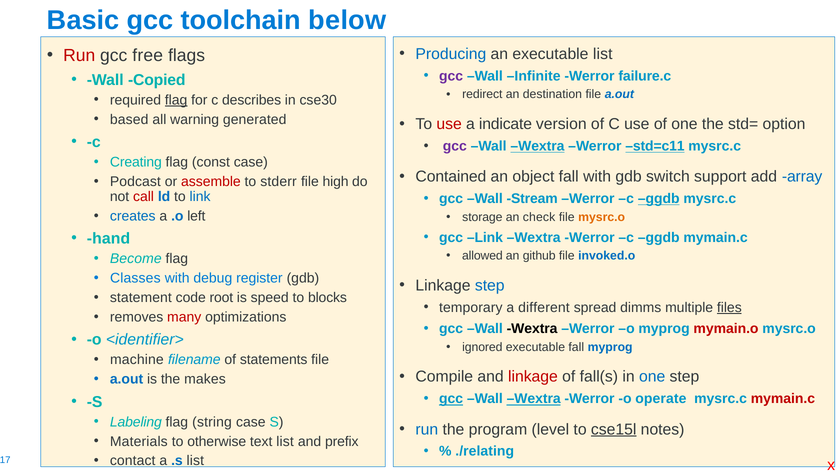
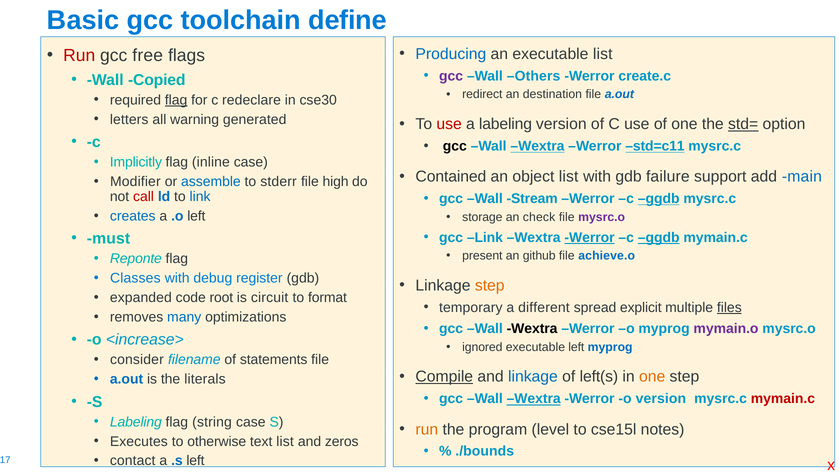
below: below -> define
Infinite: Infinite -> Others
failure.c: failure.c -> create.c
describes: describes -> redeclare
based: based -> letters
a indicate: indicate -> labeling
std= underline: none -> present
gcc at (455, 146) colour: purple -> black
Creating: Creating -> Implicitly
const: const -> inline
object fall: fall -> list
switch: switch -> failure
array: array -> main
Podcast: Podcast -> Modifier
assemble colour: red -> blue
mysrc.o at (602, 217) colour: orange -> purple
Werror at (590, 237) underline: none -> present
ggdb at (659, 237) underline: none -> present
hand: hand -> must
allowed: allowed -> present
invoked.o: invoked.o -> achieve.o
Become: Become -> Reponte
step at (490, 285) colour: blue -> orange
statement: statement -> expanded
speed: speed -> circuit
blocks: blocks -> format
dimms: dimms -> explicit
many colour: red -> blue
mymain.o colour: red -> purple
<identifier>: <identifier> -> <increase>
executable fall: fall -> left
machine: machine -> consider
Compile underline: none -> present
linkage at (533, 377) colour: red -> blue
fall(s: fall(s -> left(s
one at (652, 377) colour: blue -> orange
makes: makes -> literals
gcc at (451, 399) underline: present -> none
o operate: operate -> version
run at (427, 429) colour: blue -> orange
cse15l underline: present -> none
Materials: Materials -> Executes
prefix: prefix -> zeros
./relating: ./relating -> ./bounds
.s list: list -> left
